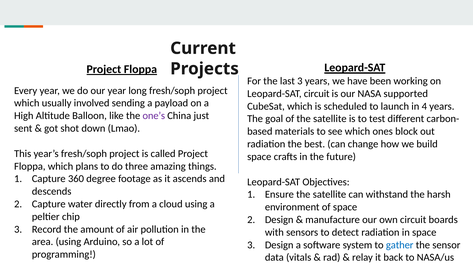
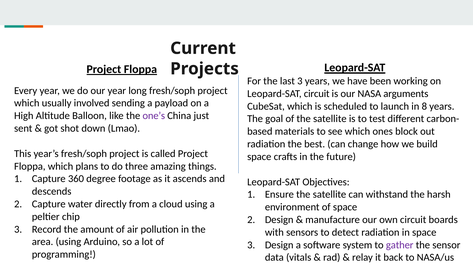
supported: supported -> arguments
4: 4 -> 8
gather colour: blue -> purple
